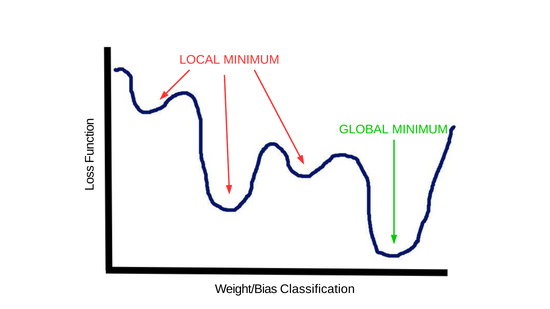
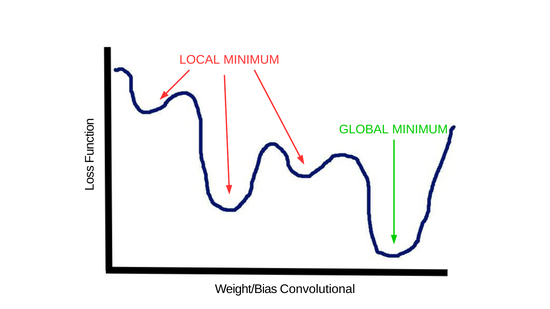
Classification: Classification -> Convolutional
